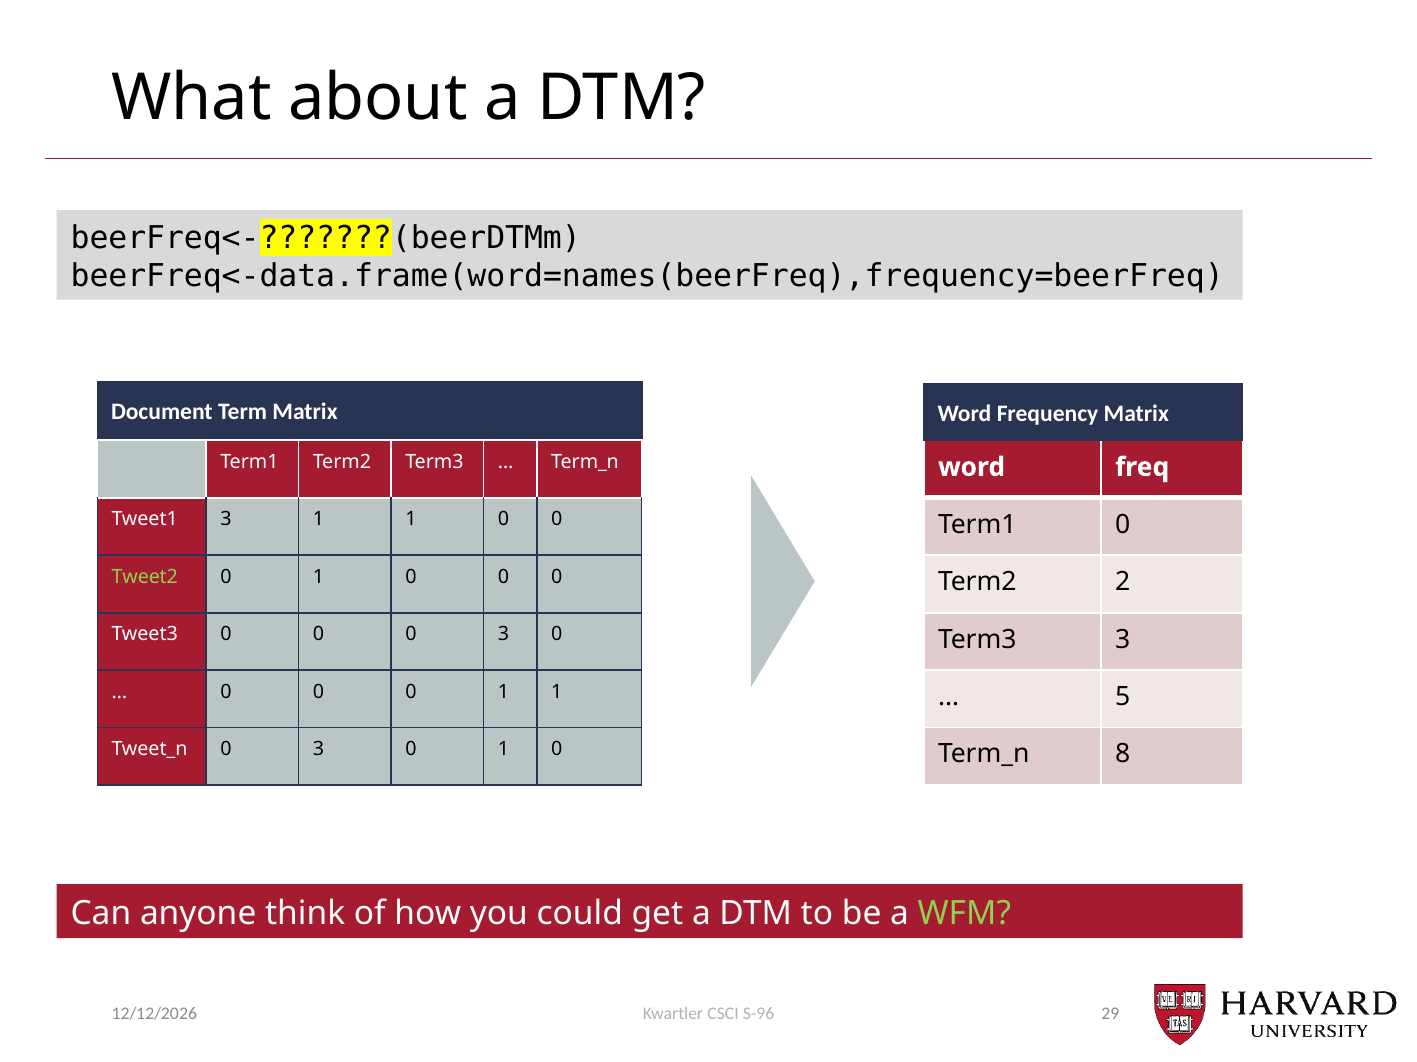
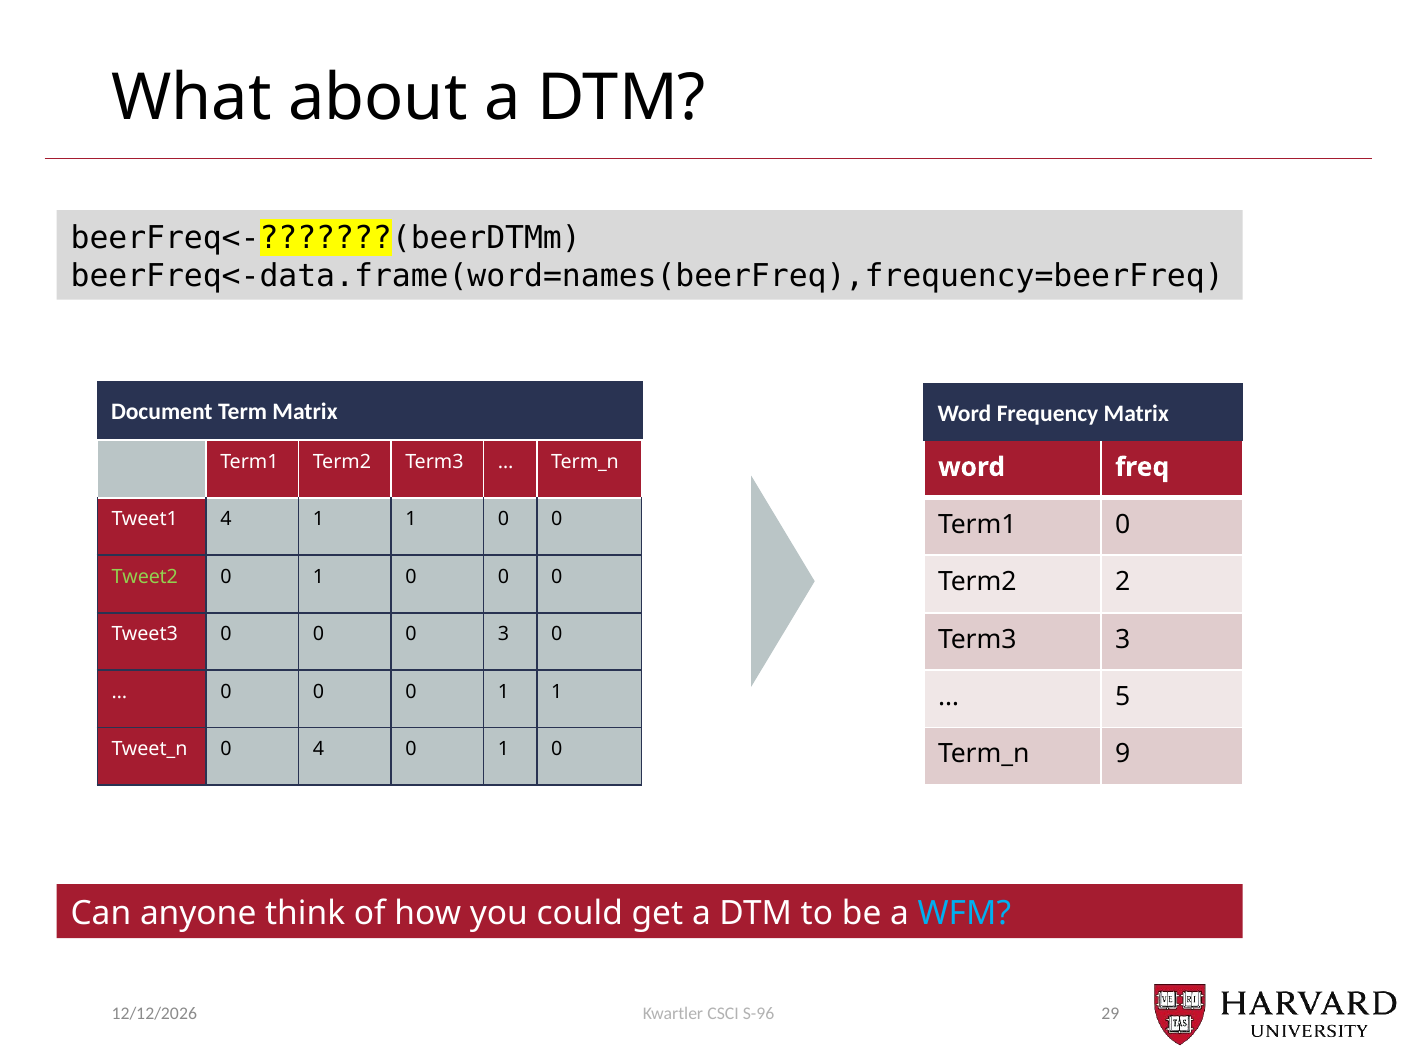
Tweet1 3: 3 -> 4
3 at (318, 750): 3 -> 4
8: 8 -> 9
WFM colour: light green -> light blue
